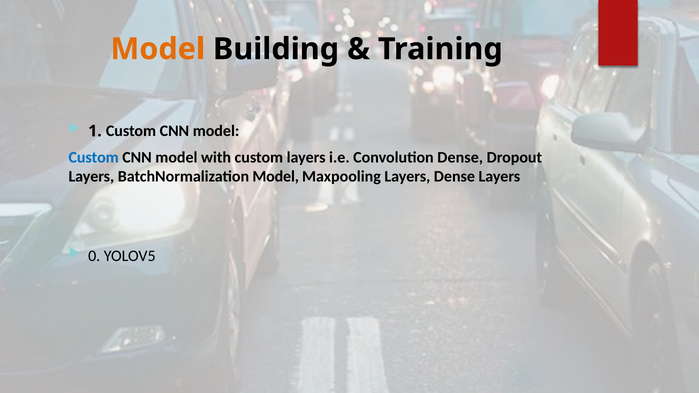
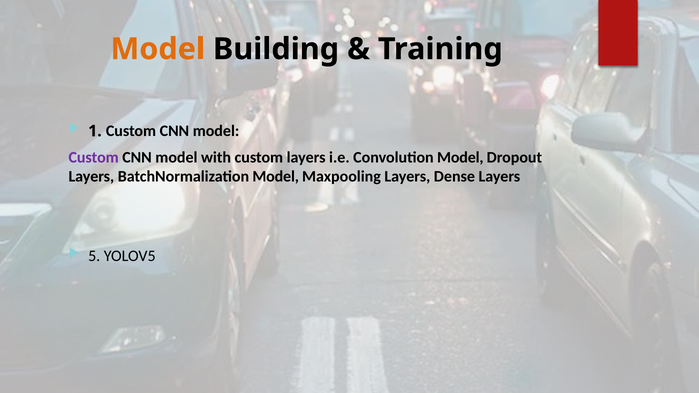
Custom at (94, 158) colour: blue -> purple
Convolution Dense: Dense -> Model
0: 0 -> 5
